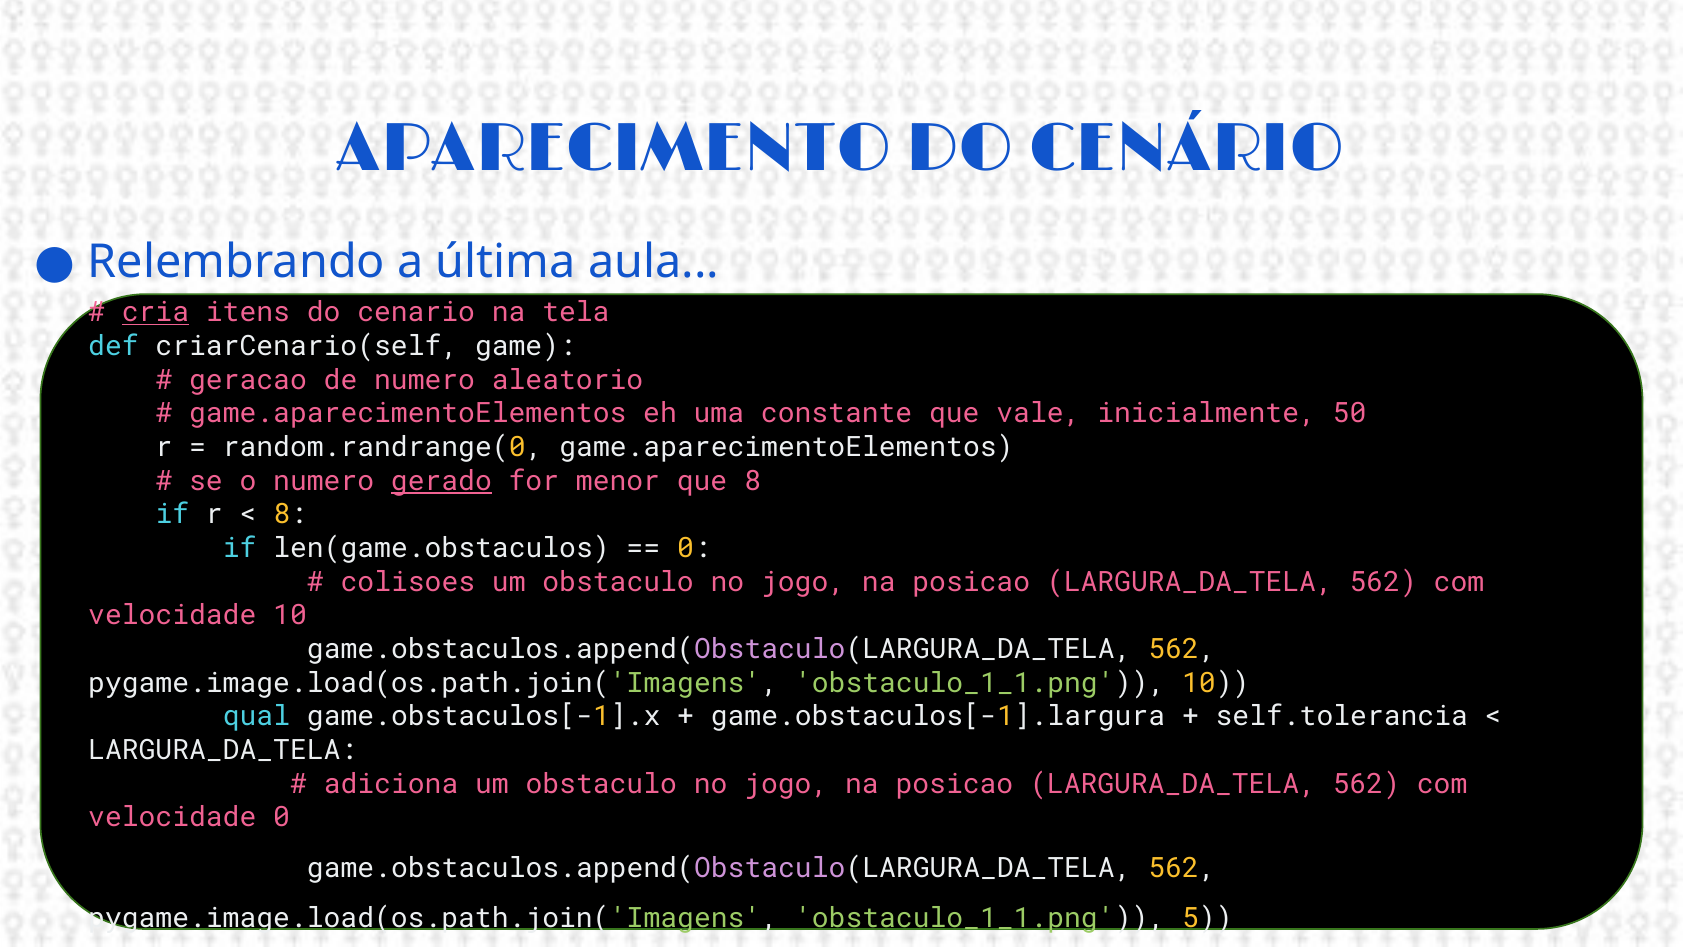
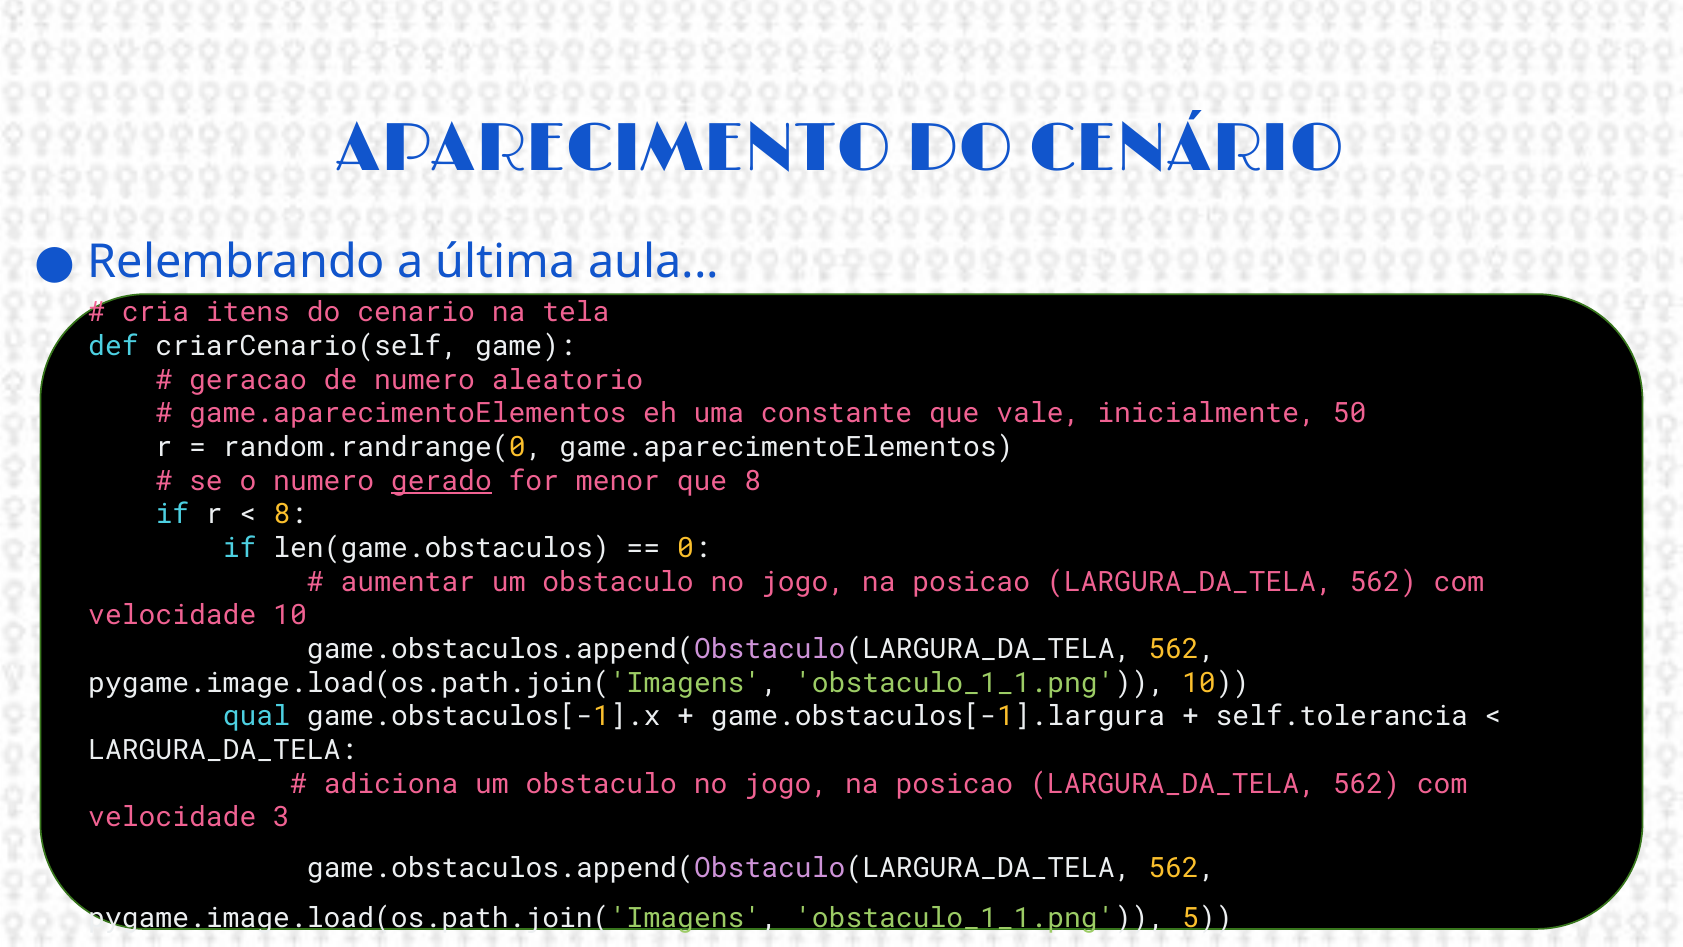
cria underline: present -> none
colisoes: colisoes -> aumentar
velocidade 0: 0 -> 3
